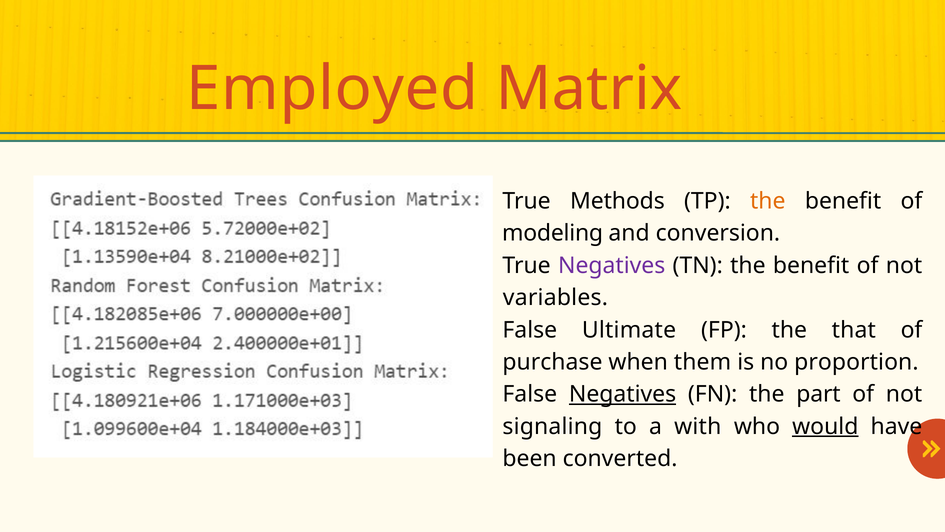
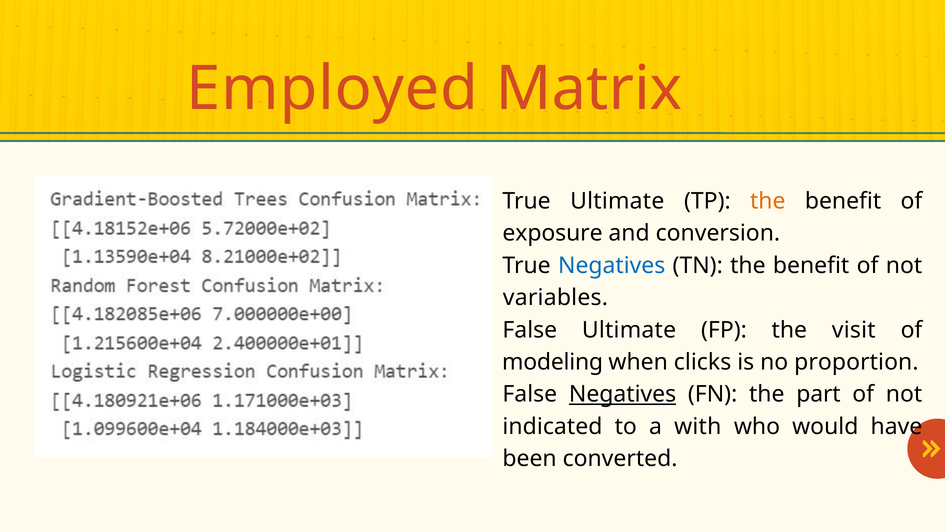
True Methods: Methods -> Ultimate
modeling: modeling -> exposure
Negatives at (612, 265) colour: purple -> blue
that: that -> visit
purchase: purchase -> modeling
them: them -> clicks
signaling: signaling -> indicated
would underline: present -> none
